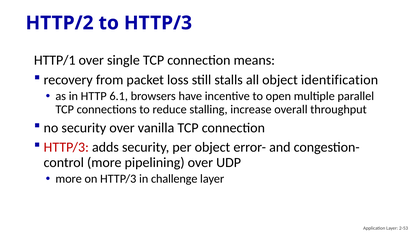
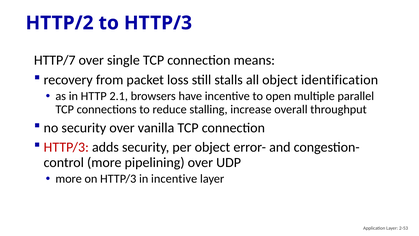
HTTP/1: HTTP/1 -> HTTP/7
6.1: 6.1 -> 2.1
in challenge: challenge -> incentive
